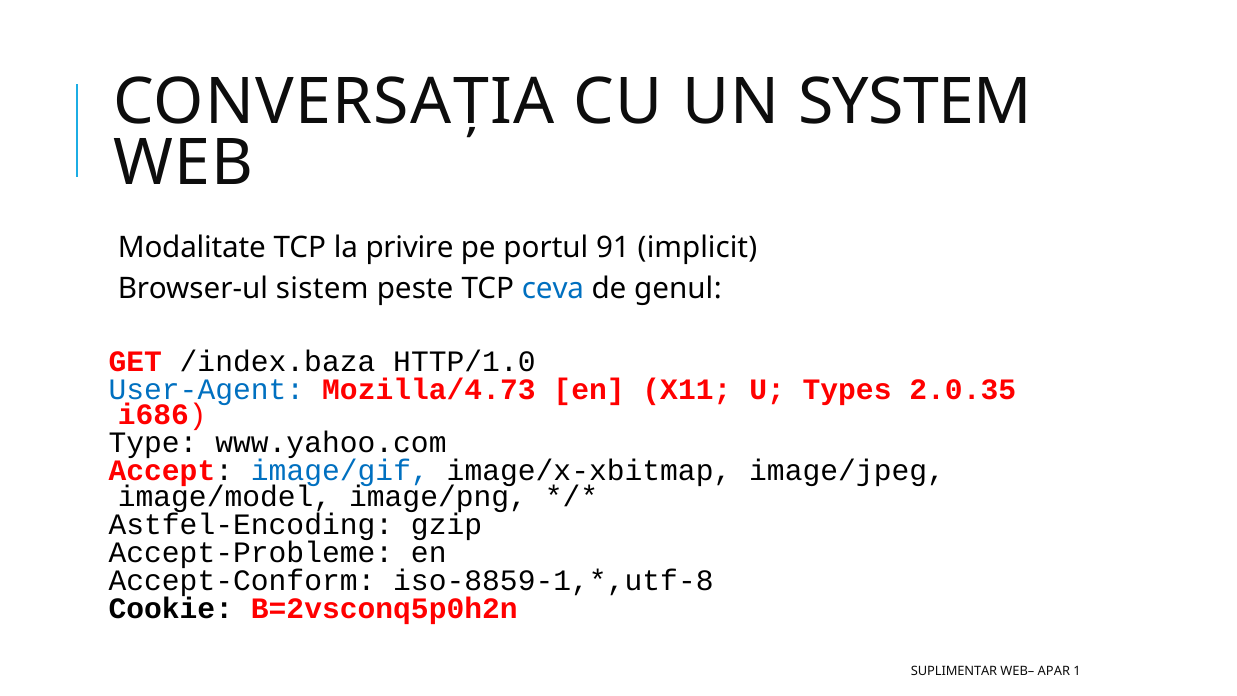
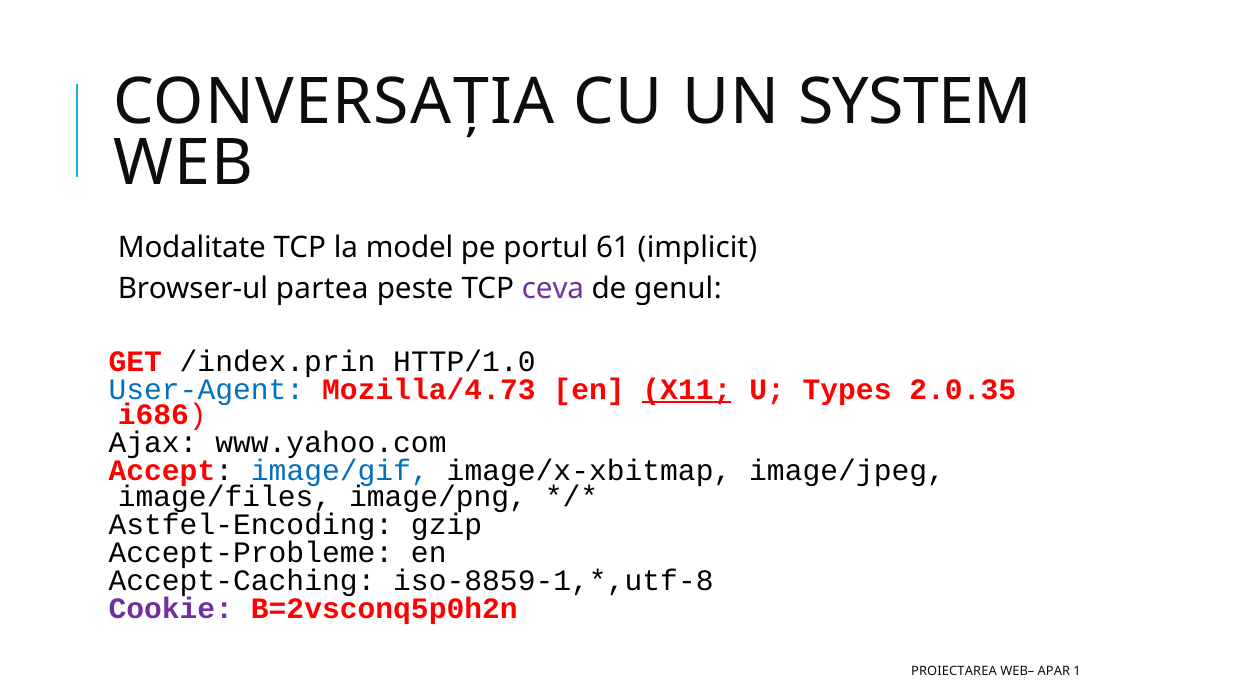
privire: privire -> model
91: 91 -> 61
sistem: sistem -> partea
ceva colour: blue -> purple
/index.baza: /index.baza -> /index.prin
X11 underline: none -> present
Type: Type -> Ajax
image/model: image/model -> image/files
Accept-Conform: Accept-Conform -> Accept-Caching
Cookie colour: black -> purple
SUPLIMENTAR: SUPLIMENTAR -> PROIECTAREA
